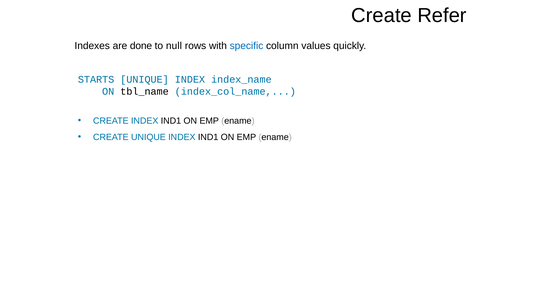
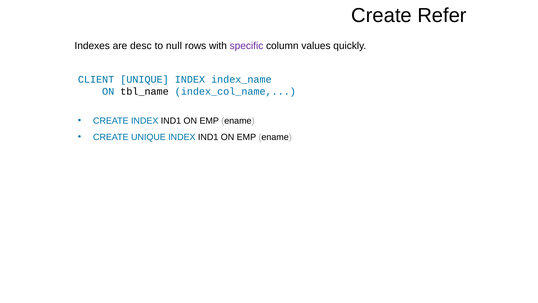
done: done -> desc
specific colour: blue -> purple
STARTS: STARTS -> CLIENT
